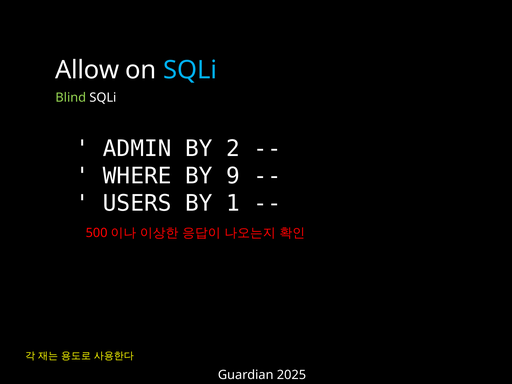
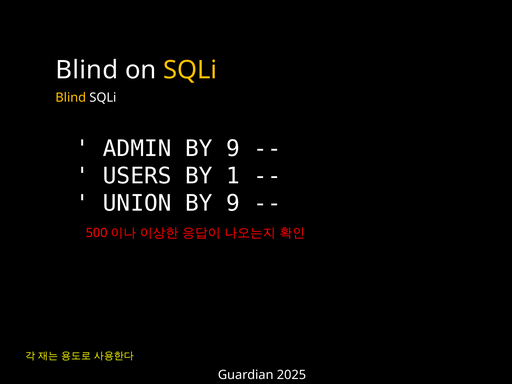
Allow at (87, 70): Allow -> Blind
SQLi at (190, 70) colour: light blue -> yellow
Blind at (71, 98) colour: light green -> yellow
2 at (233, 149): 2 -> 9
WHERE: WHERE -> USERS
9: 9 -> 1
USERS: USERS -> UNION
1 at (233, 203): 1 -> 9
